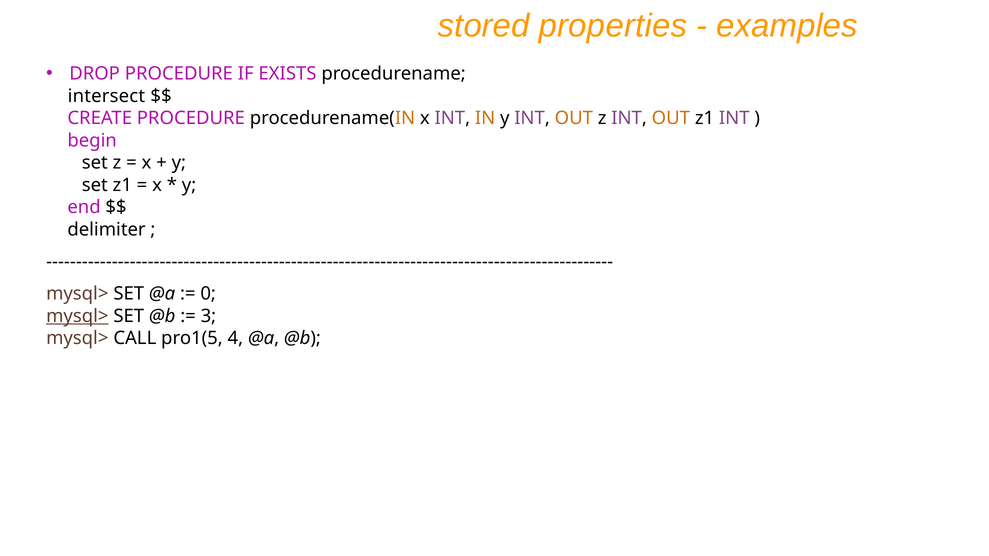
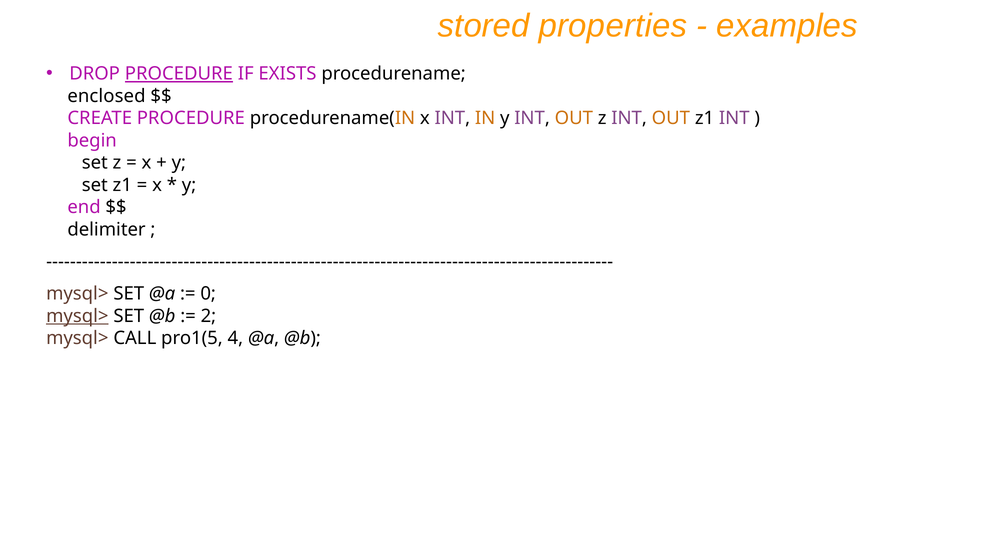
PROCEDURE at (179, 74) underline: none -> present
intersect: intersect -> enclosed
3: 3 -> 2
